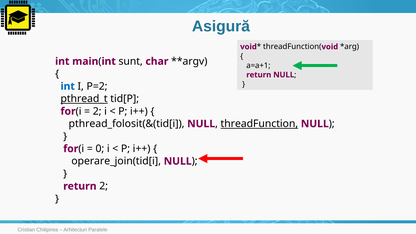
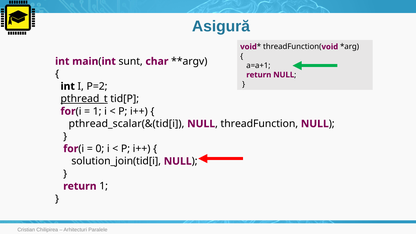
int at (68, 86) colour: blue -> black
2 at (97, 111): 2 -> 1
pthread_folosit(&(tid[i: pthread_folosit(&(tid[i -> pthread_scalar(&(tid[i
threadFunction underline: present -> none
operare_join(tid[i: operare_join(tid[i -> solution_join(tid[i
return 2: 2 -> 1
